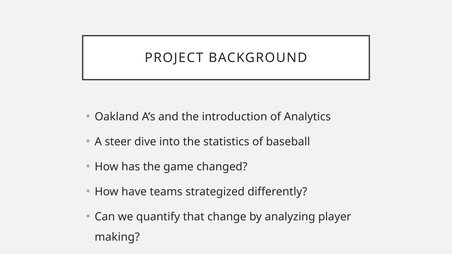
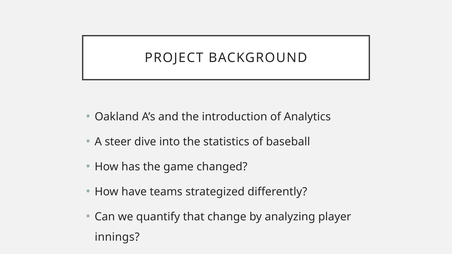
making: making -> innings
